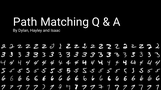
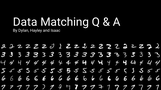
Path: Path -> Data
